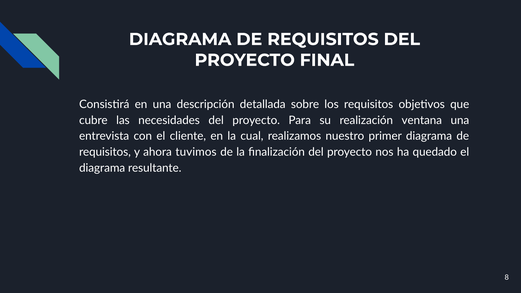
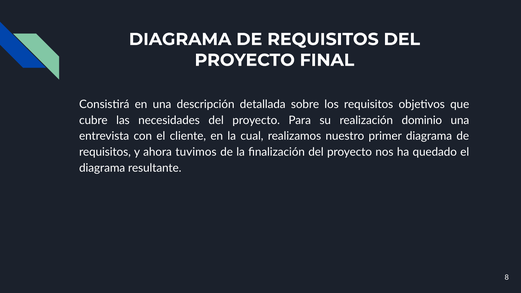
ventana: ventana -> dominio
